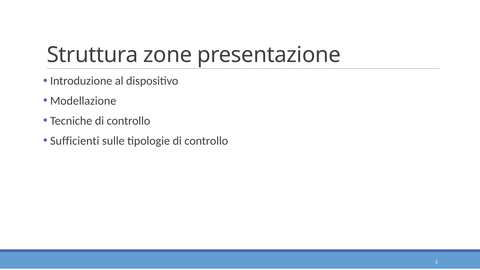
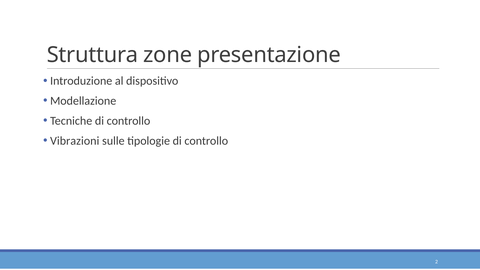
Sufficienti: Sufficienti -> Vibrazioni
